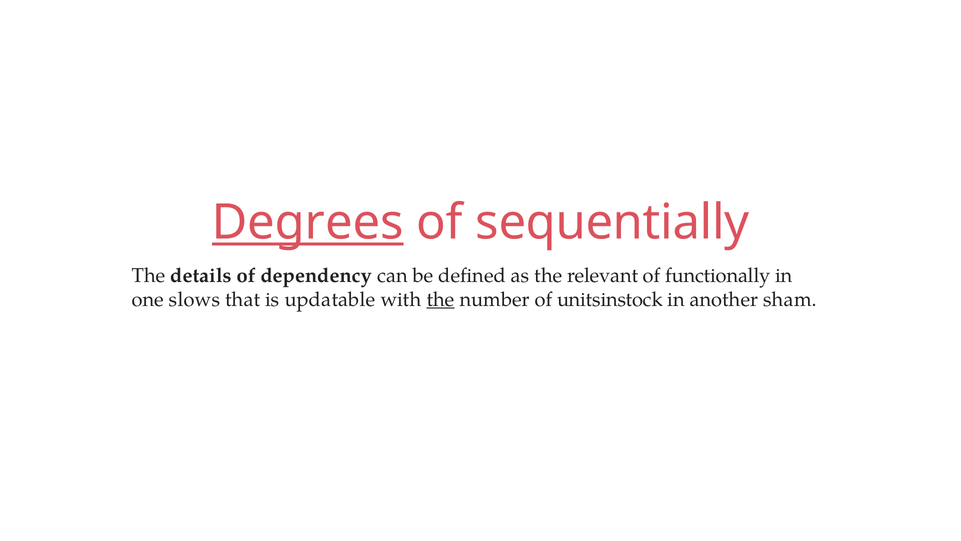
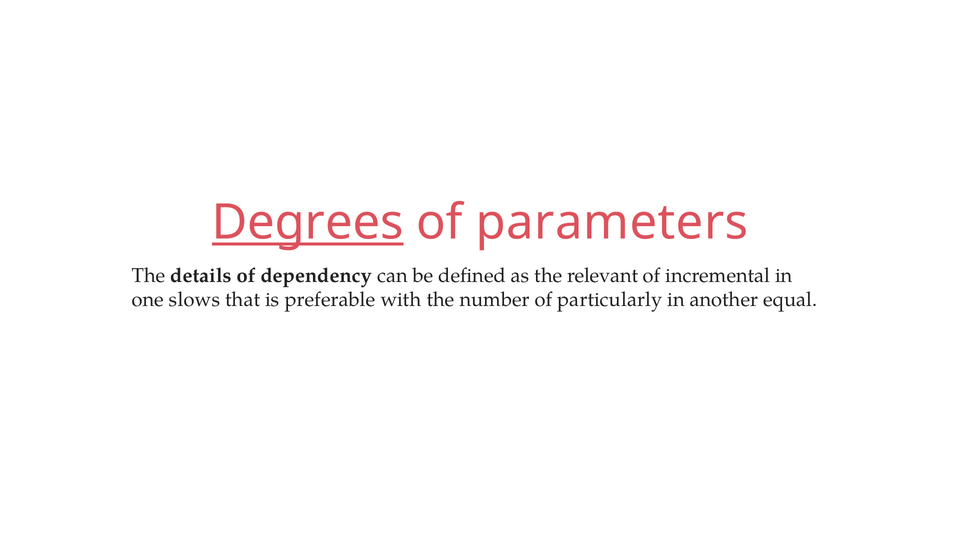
sequentially: sequentially -> parameters
functionally: functionally -> incremental
updatable: updatable -> preferable
the at (440, 299) underline: present -> none
unitsinstock: unitsinstock -> particularly
sham: sham -> equal
